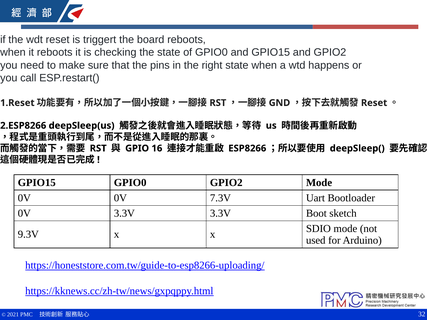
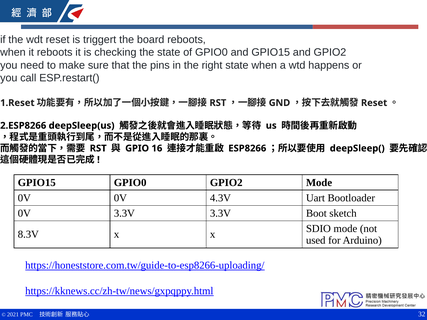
7.3V: 7.3V -> 4.3V
9.3V: 9.3V -> 8.3V
